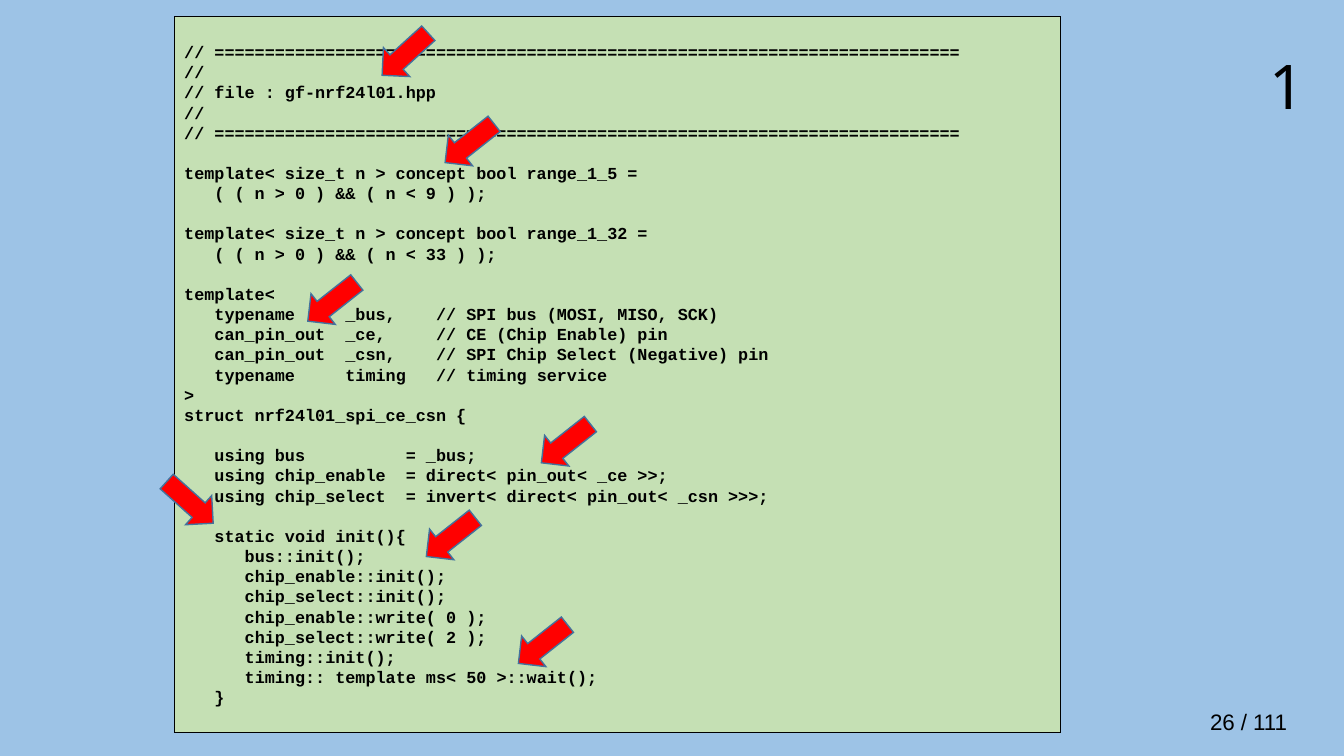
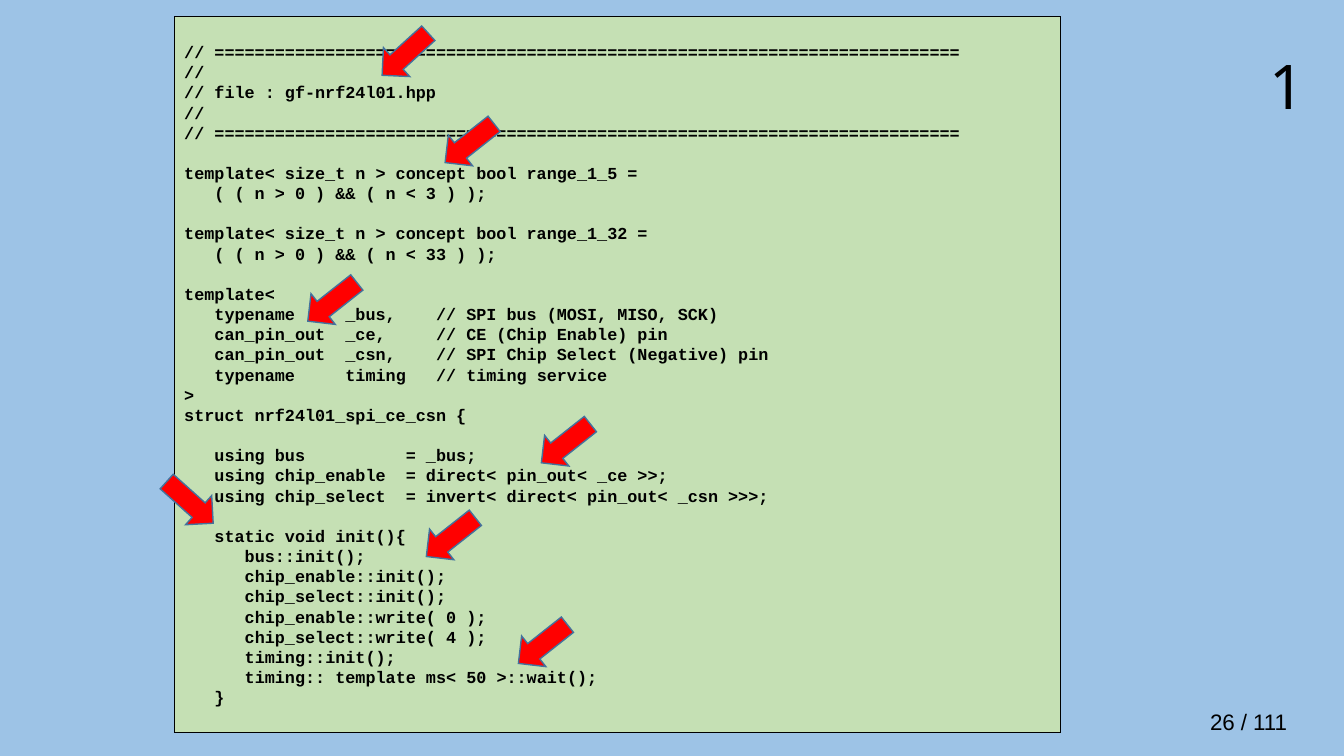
9: 9 -> 3
2: 2 -> 4
